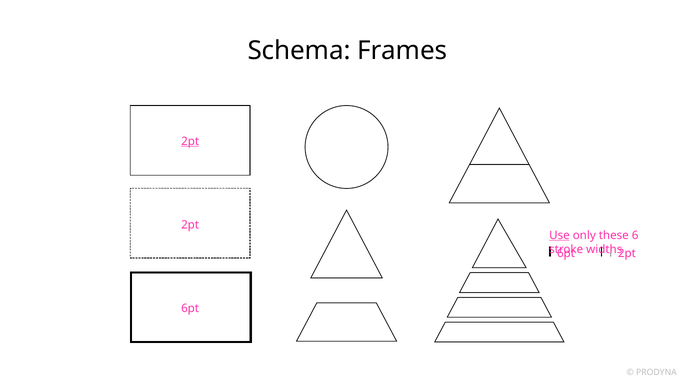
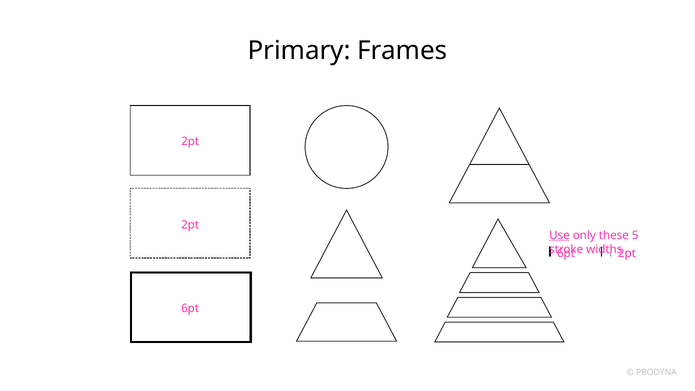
Schema: Schema -> Primary
2pt at (190, 141) underline: present -> none
6: 6 -> 5
